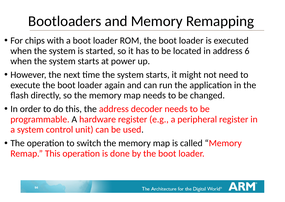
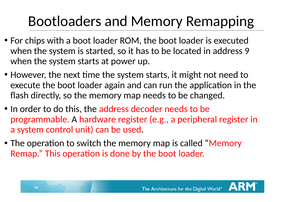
6: 6 -> 9
